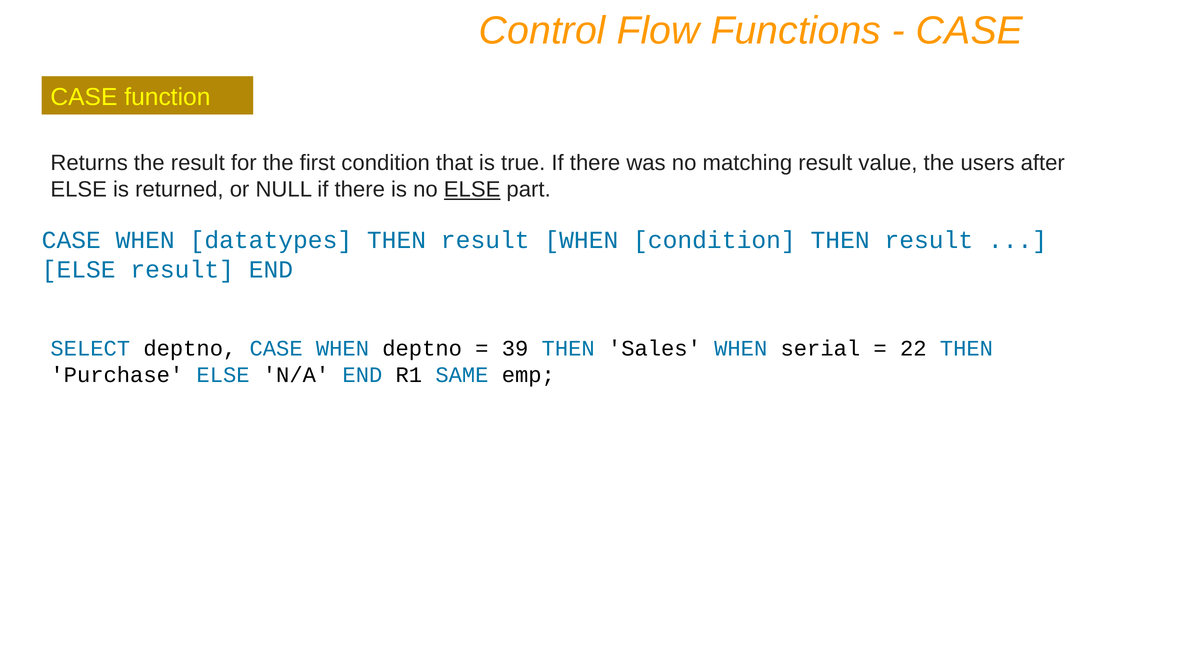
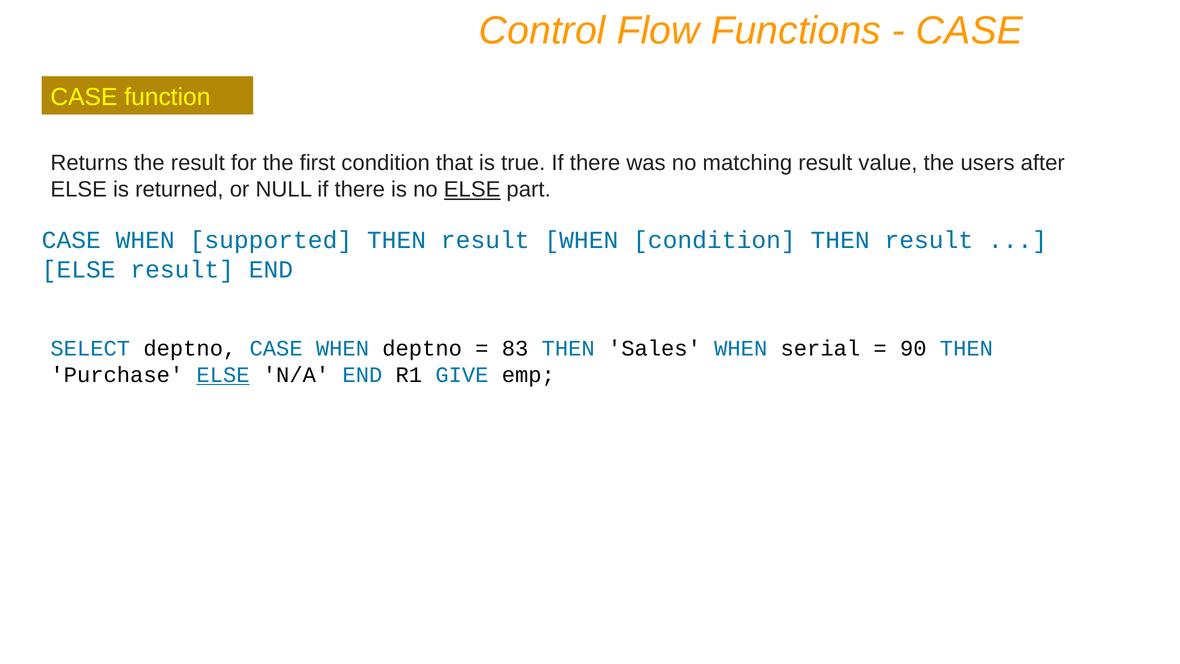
datatypes: datatypes -> supported
39: 39 -> 83
22: 22 -> 90
ELSE at (223, 375) underline: none -> present
SAME: SAME -> GIVE
